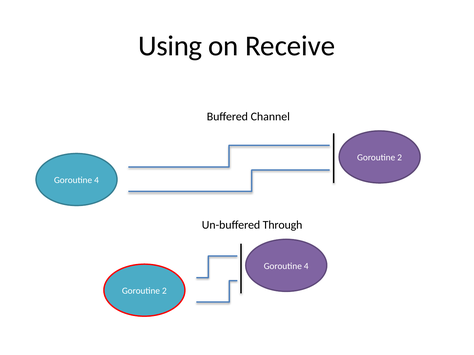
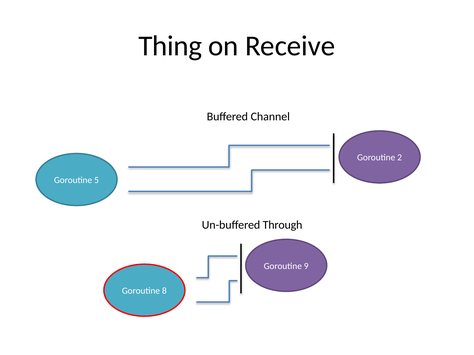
Using: Using -> Thing
4 at (97, 180): 4 -> 5
4 at (306, 266): 4 -> 9
2 at (164, 291): 2 -> 8
